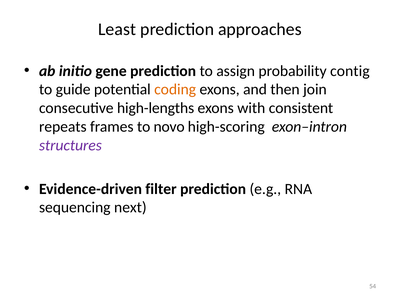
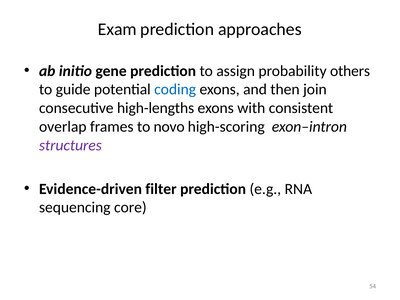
Least: Least -> Exam
contig: contig -> others
coding colour: orange -> blue
repeats: repeats -> overlap
next: next -> core
